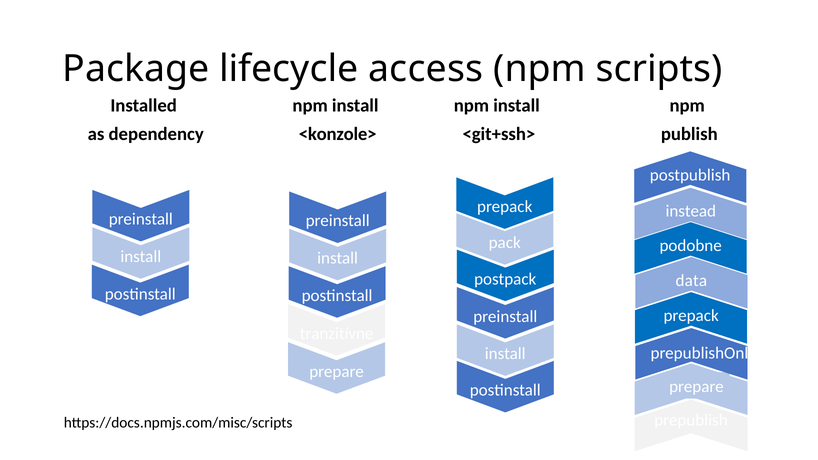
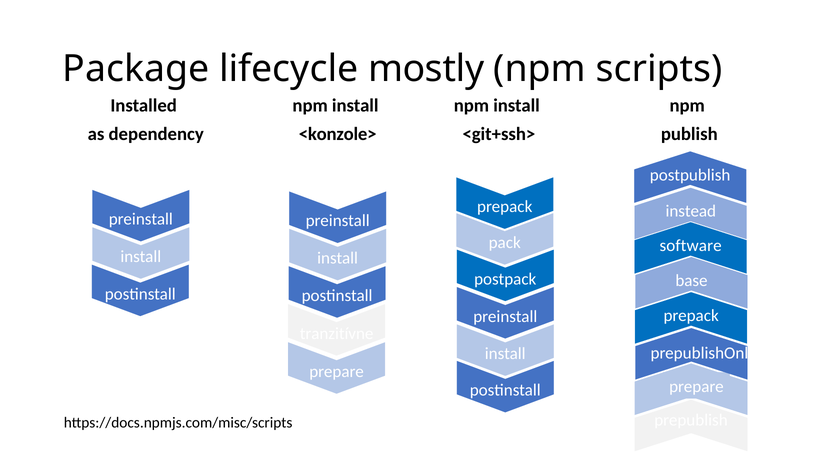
access: access -> mostly
podobne: podobne -> software
data: data -> base
